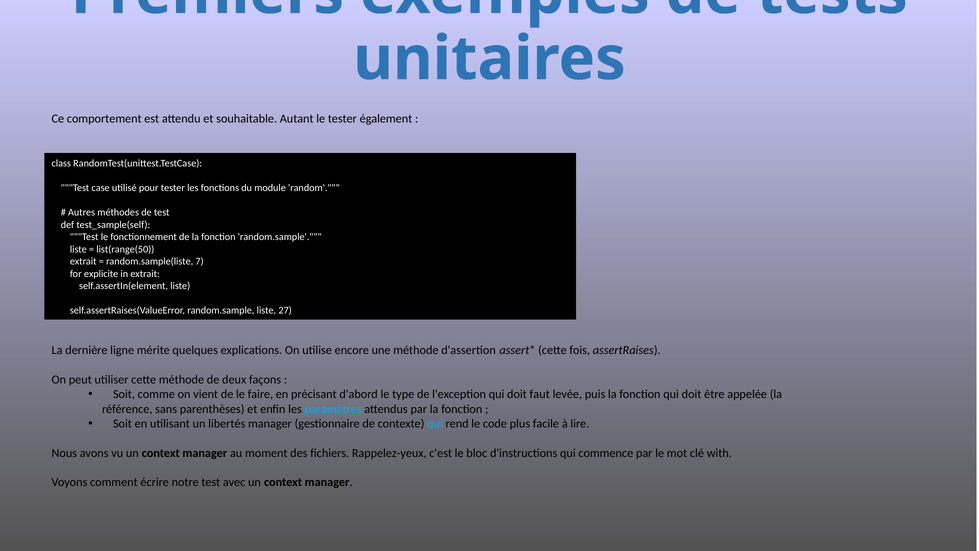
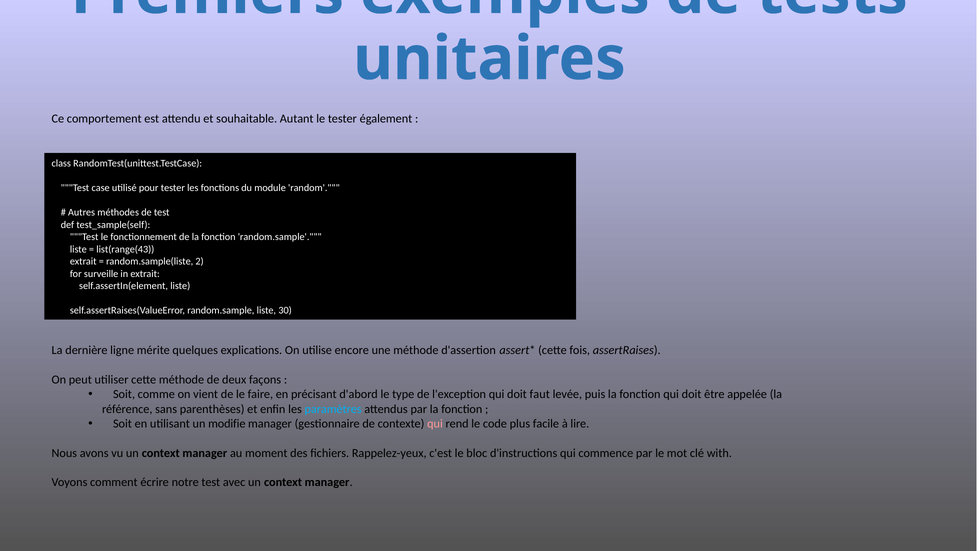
list(range(50: list(range(50 -> list(range(43
7: 7 -> 2
explicite: explicite -> surveille
27: 27 -> 30
libertés: libertés -> modifie
qui at (435, 423) colour: light blue -> pink
